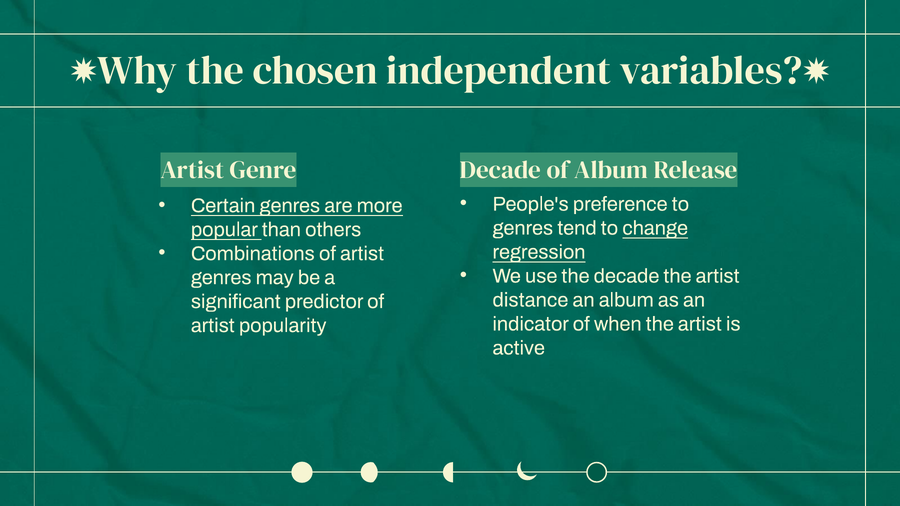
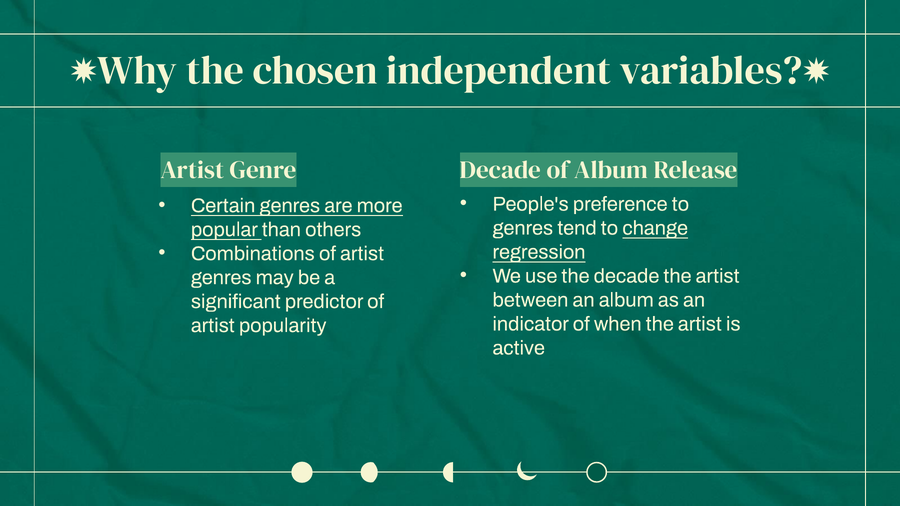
distance: distance -> between
